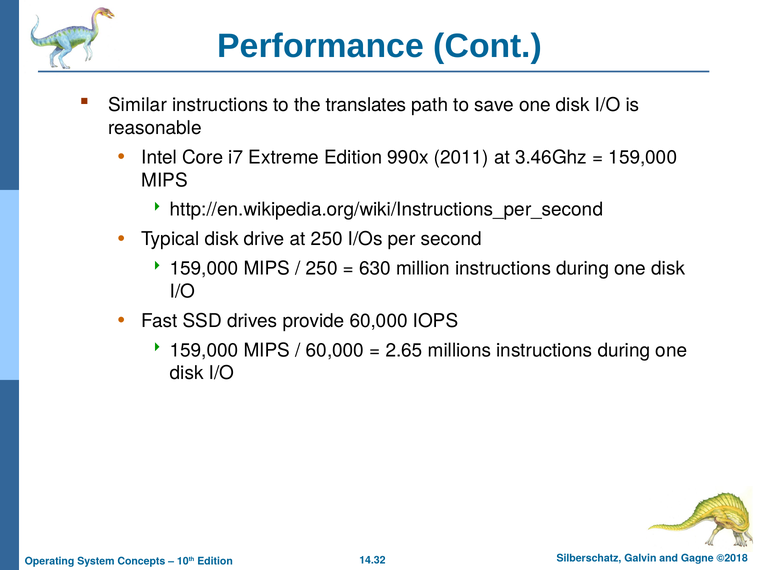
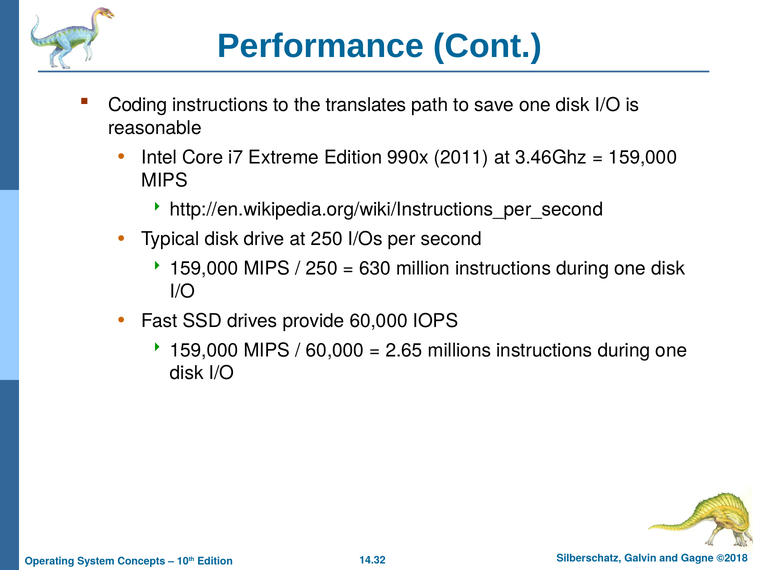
Similar: Similar -> Coding
